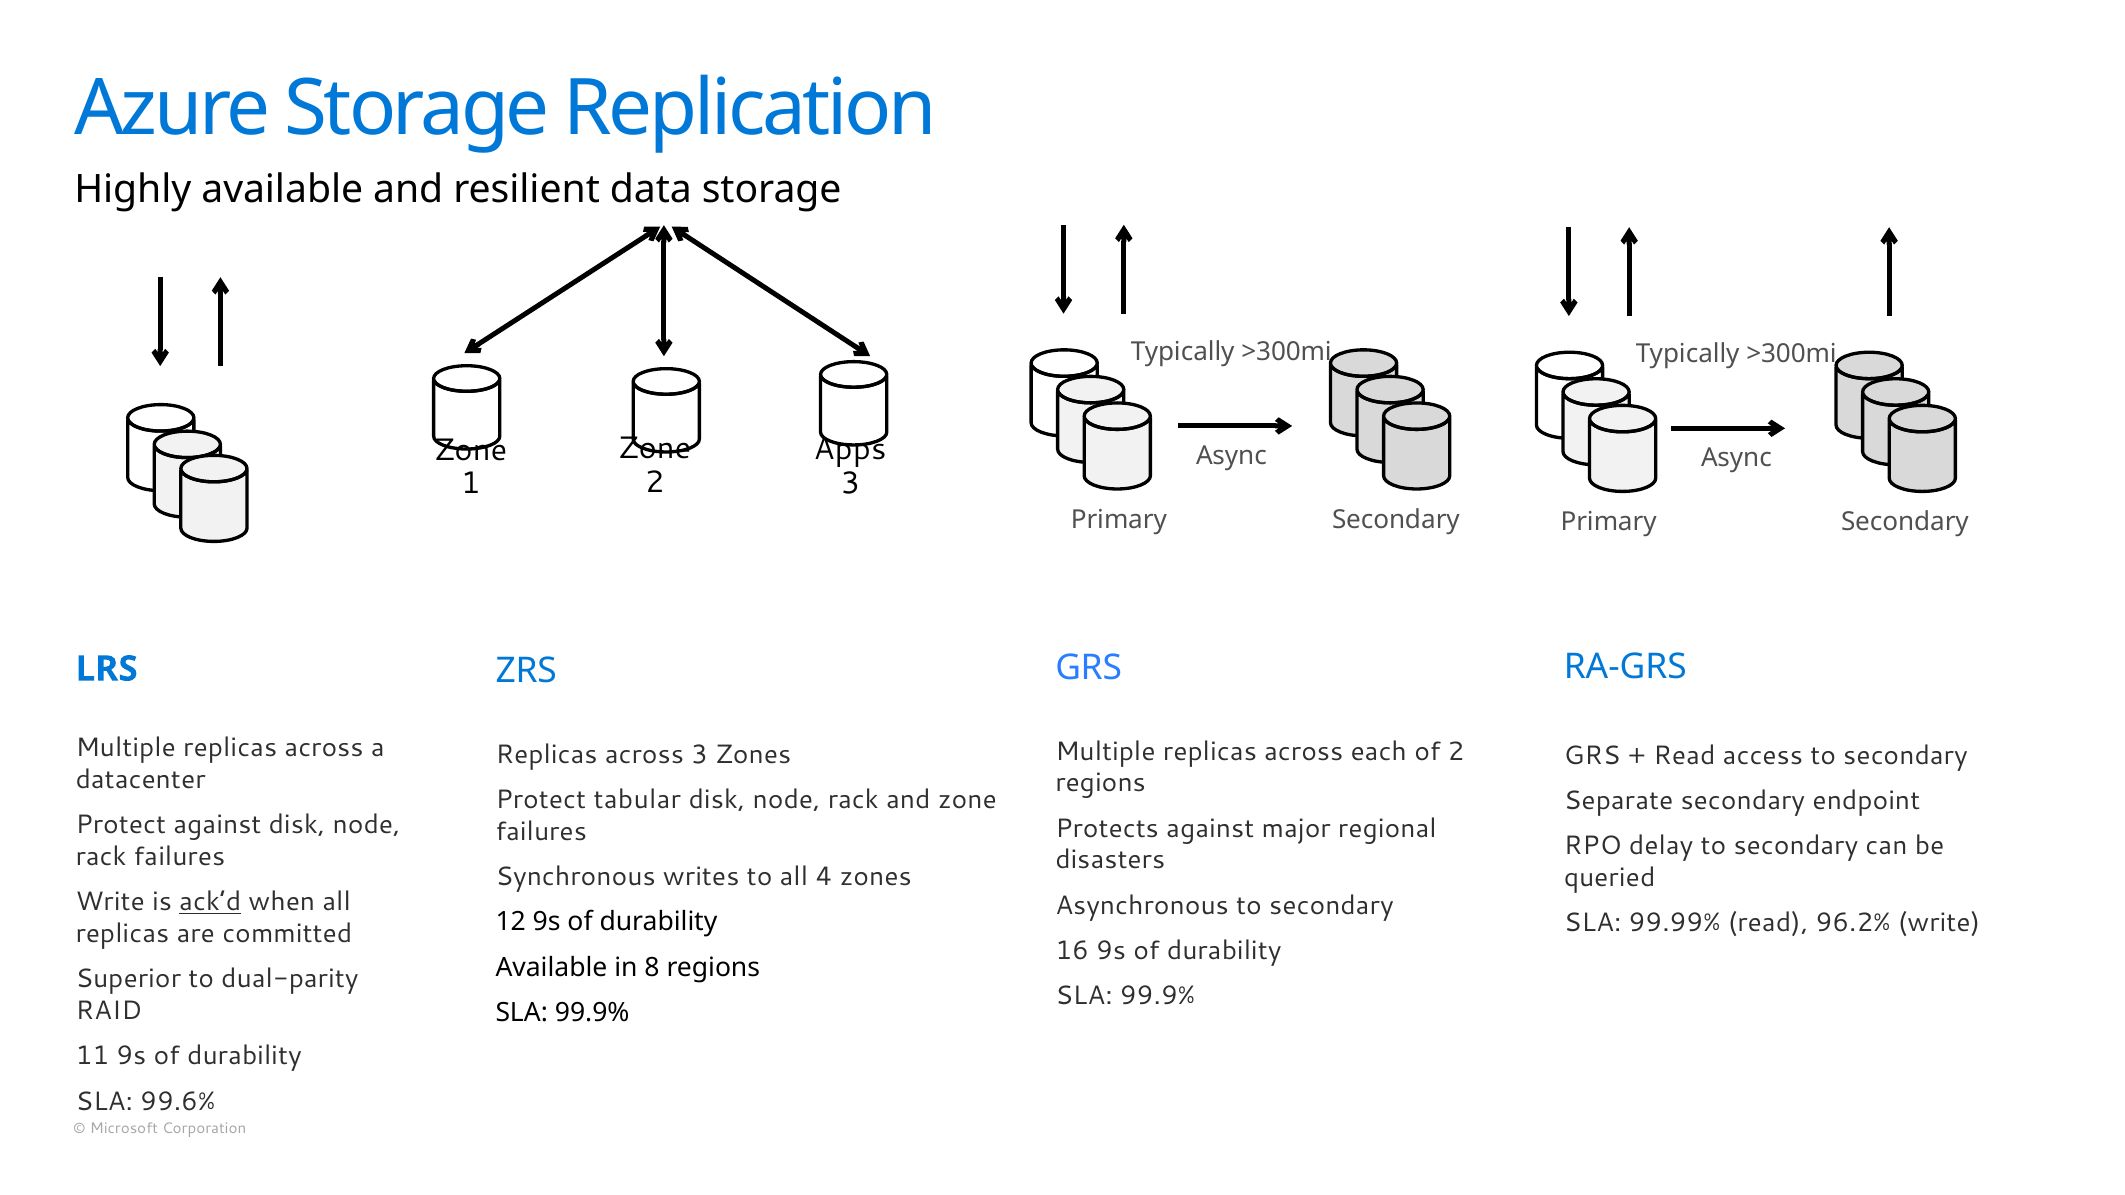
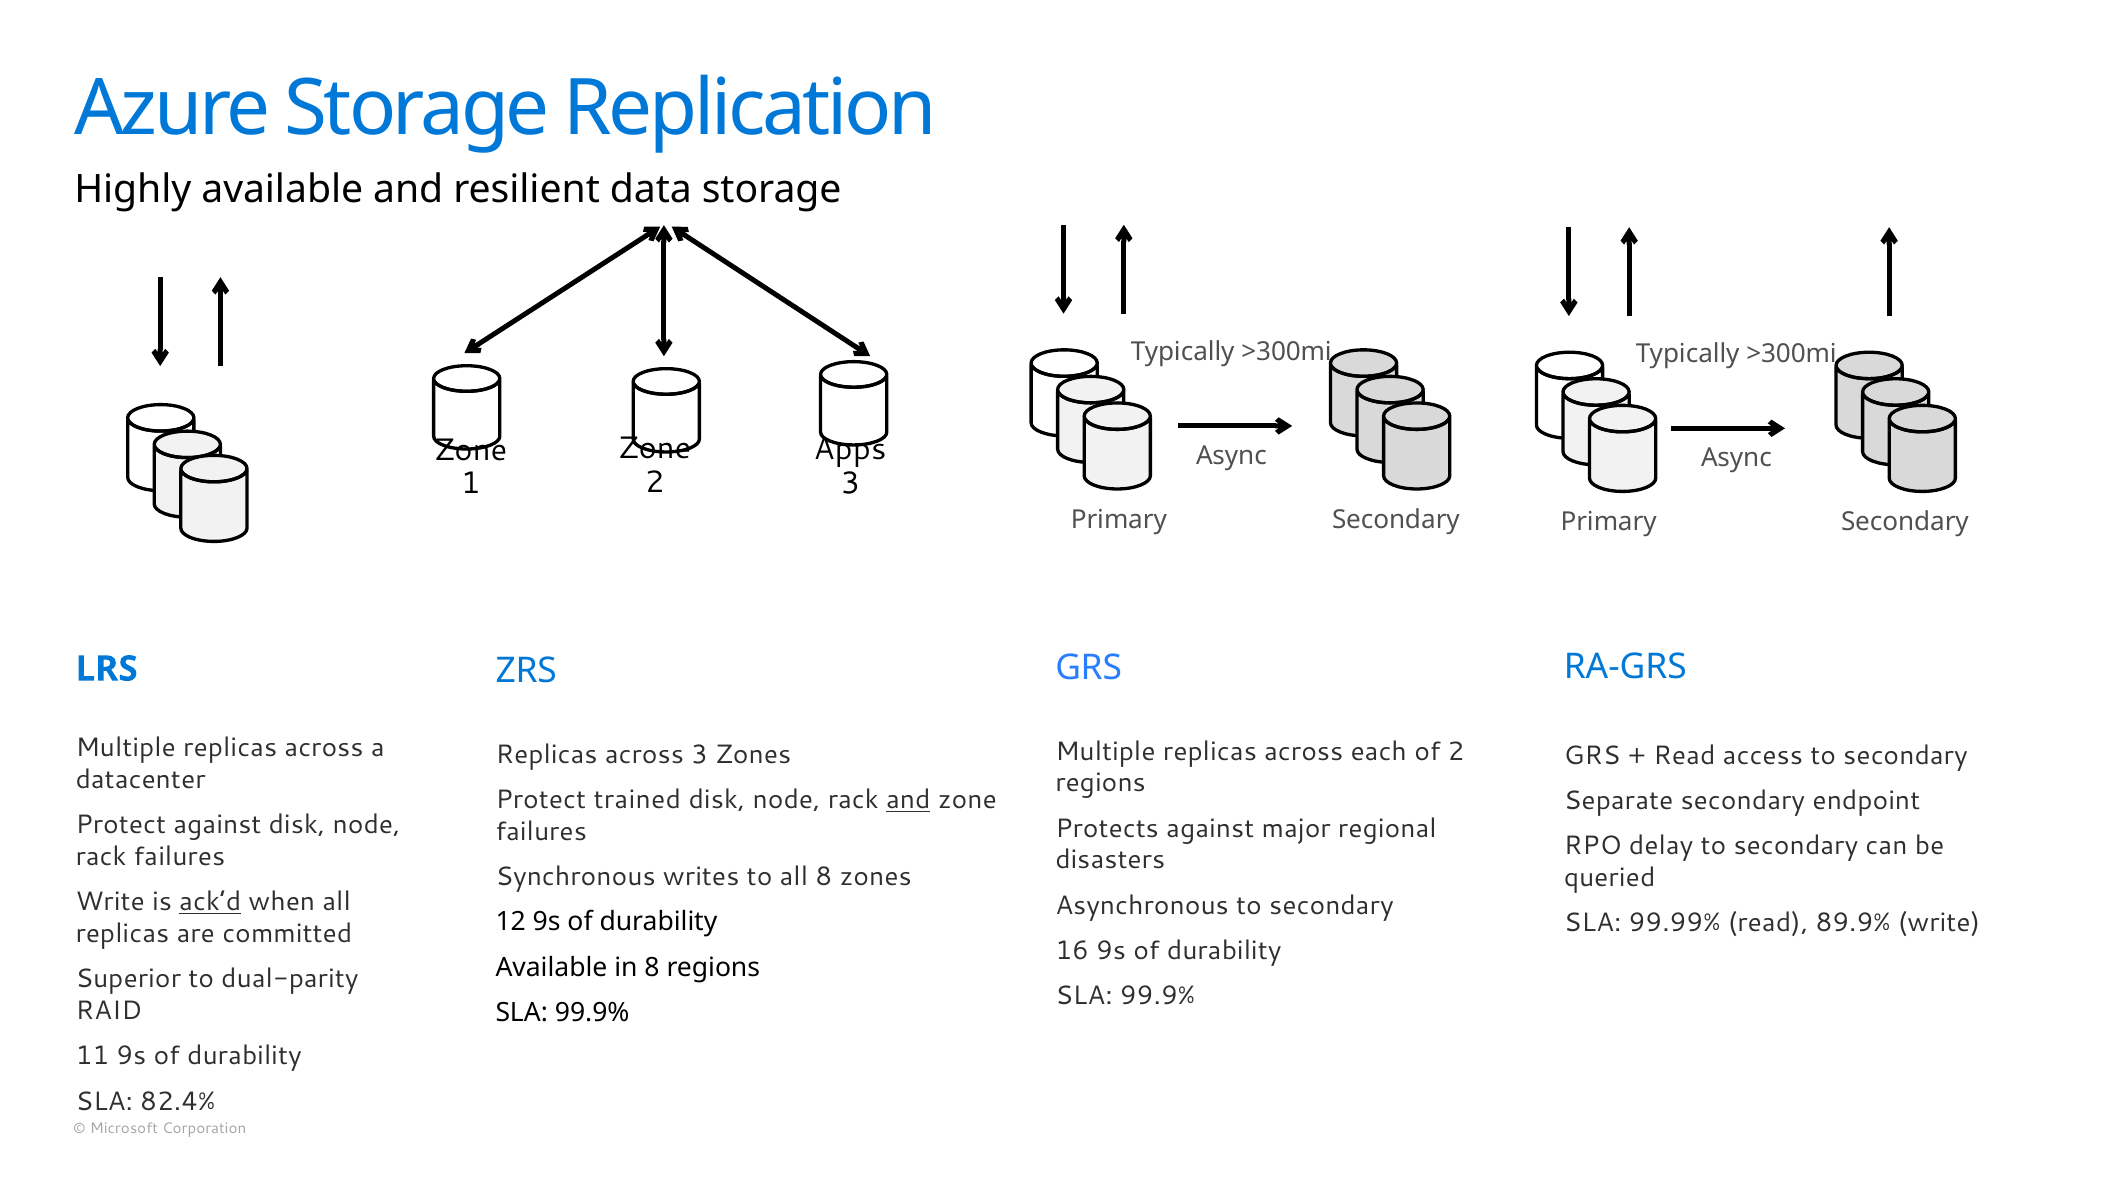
tabular: tabular -> trained
and at (908, 800) underline: none -> present
all 4: 4 -> 8
96.2%: 96.2% -> 89.9%
99.6%: 99.6% -> 82.4%
